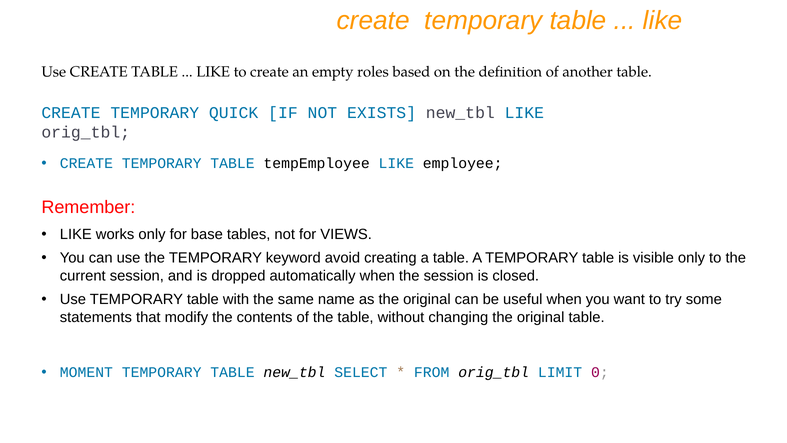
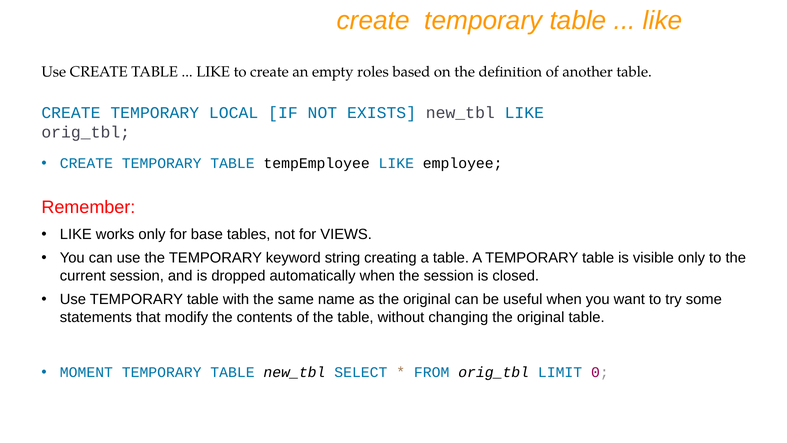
QUICK: QUICK -> LOCAL
avoid: avoid -> string
